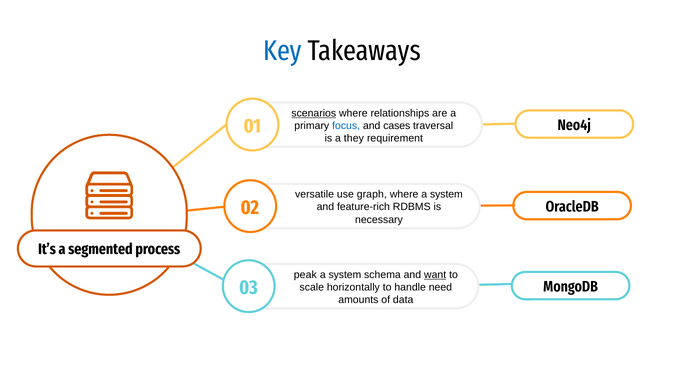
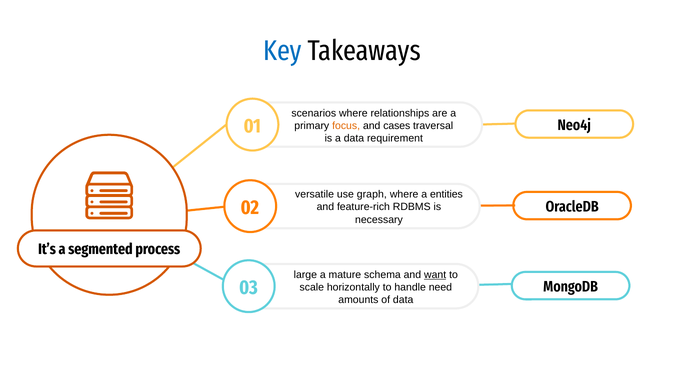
scenarios underline: present -> none
focus colour: blue -> orange
a they: they -> data
where a system: system -> entities
peak: peak -> large
system at (345, 275): system -> mature
